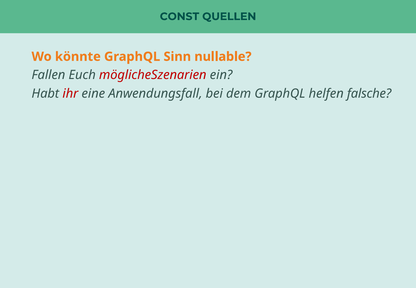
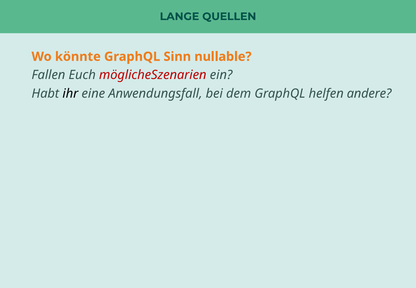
CONST: CONST -> LANGE
ihr colour: red -> black
falsche: falsche -> andere
